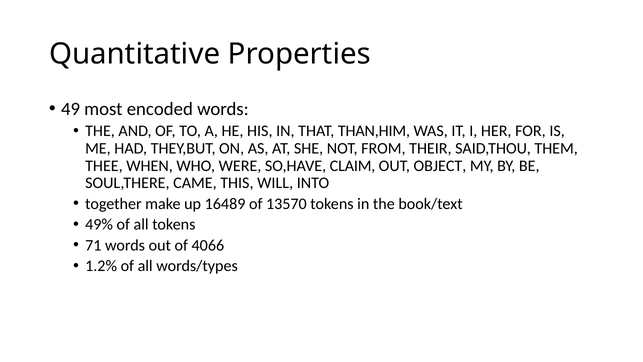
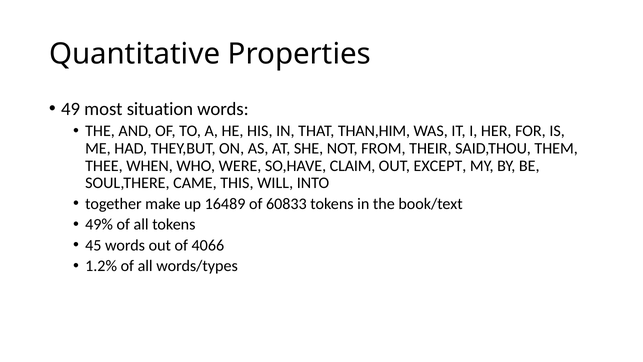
encoded: encoded -> situation
OBJECT: OBJECT -> EXCEPT
13570: 13570 -> 60833
71: 71 -> 45
